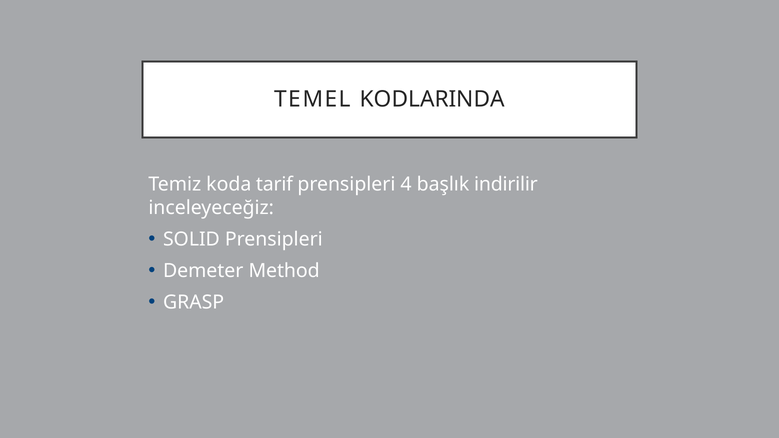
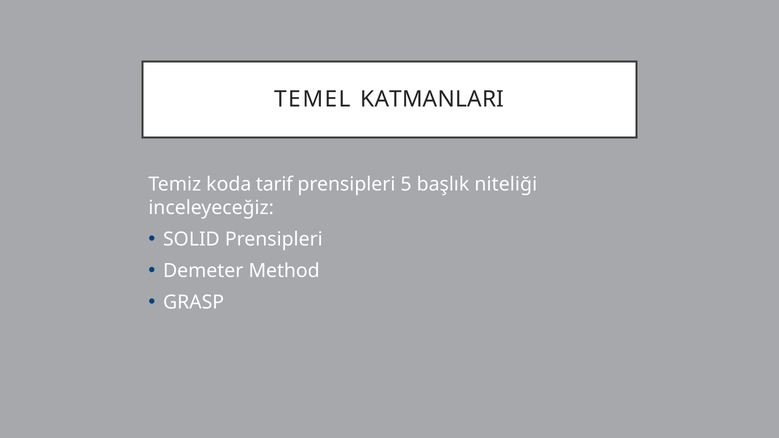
KODLARINDA: KODLARINDA -> KATMANLARI
4: 4 -> 5
indirilir: indirilir -> niteliği
